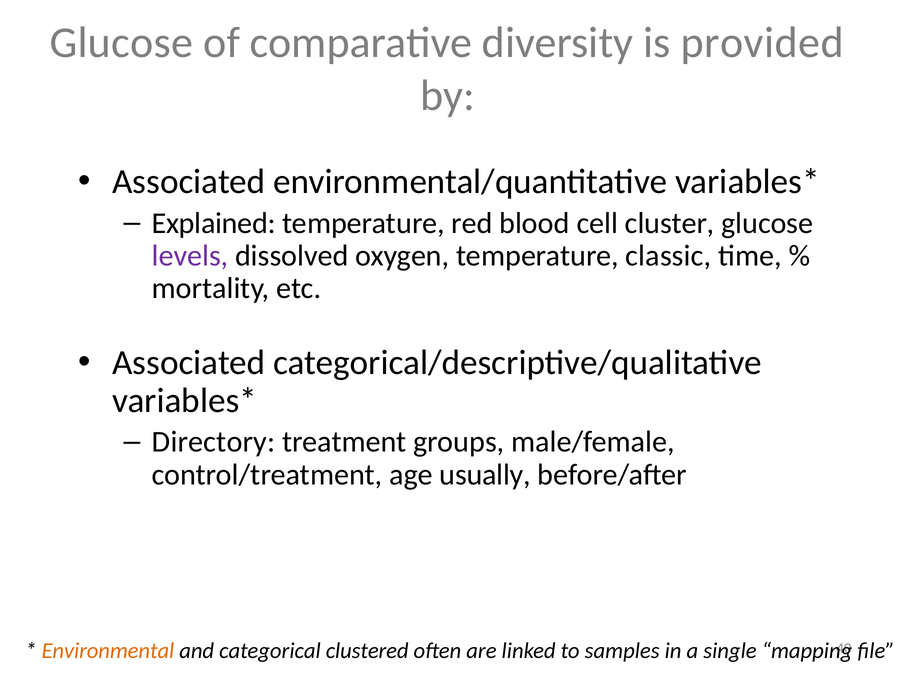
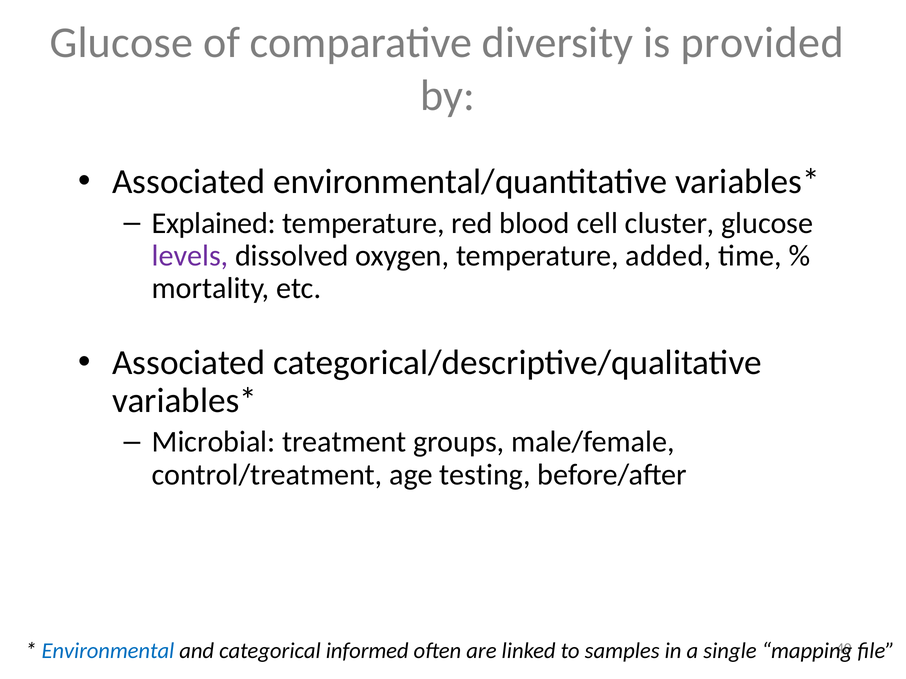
classic: classic -> added
Directory: Directory -> Microbial
usually: usually -> testing
Environmental colour: orange -> blue
clustered: clustered -> informed
